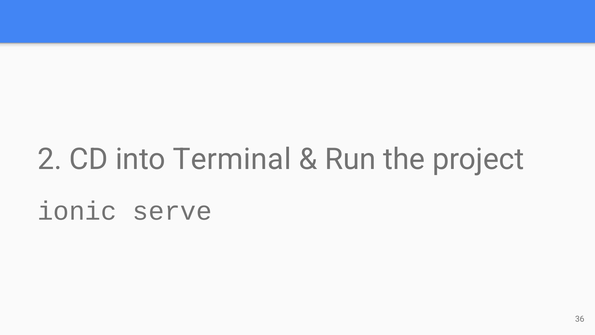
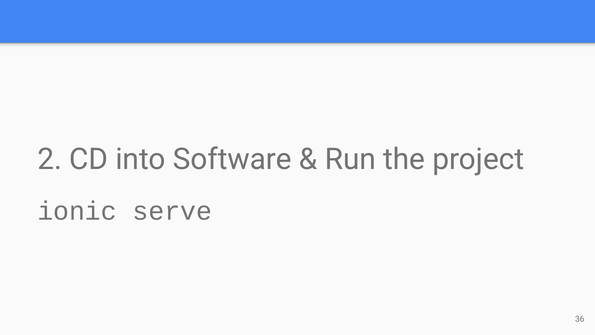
Terminal: Terminal -> Software
